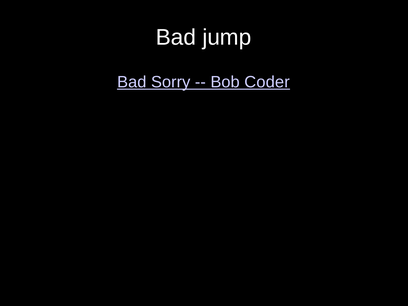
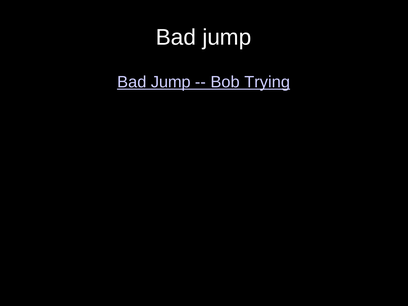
Sorry at (171, 82): Sorry -> Jump
Coder: Coder -> Trying
